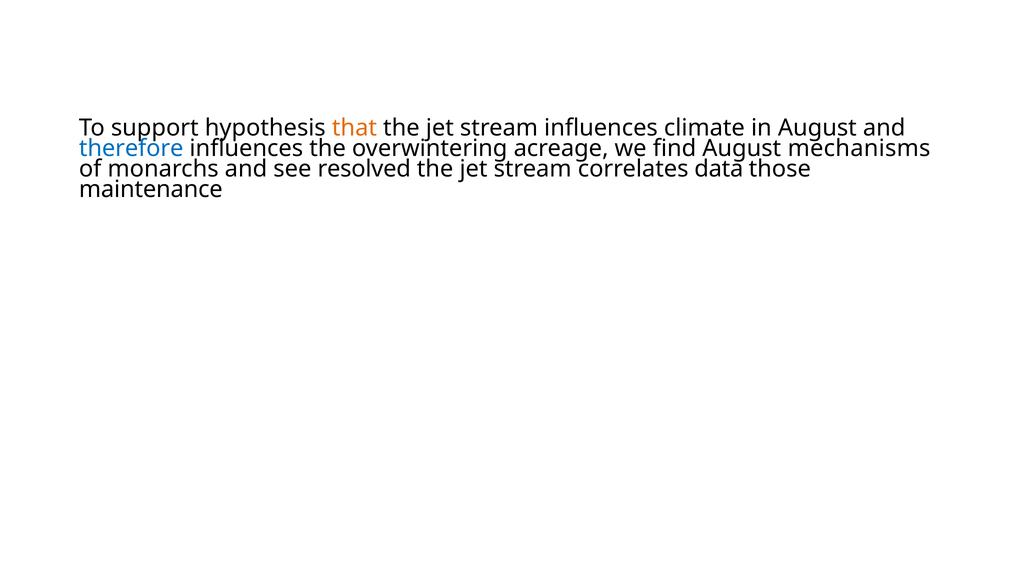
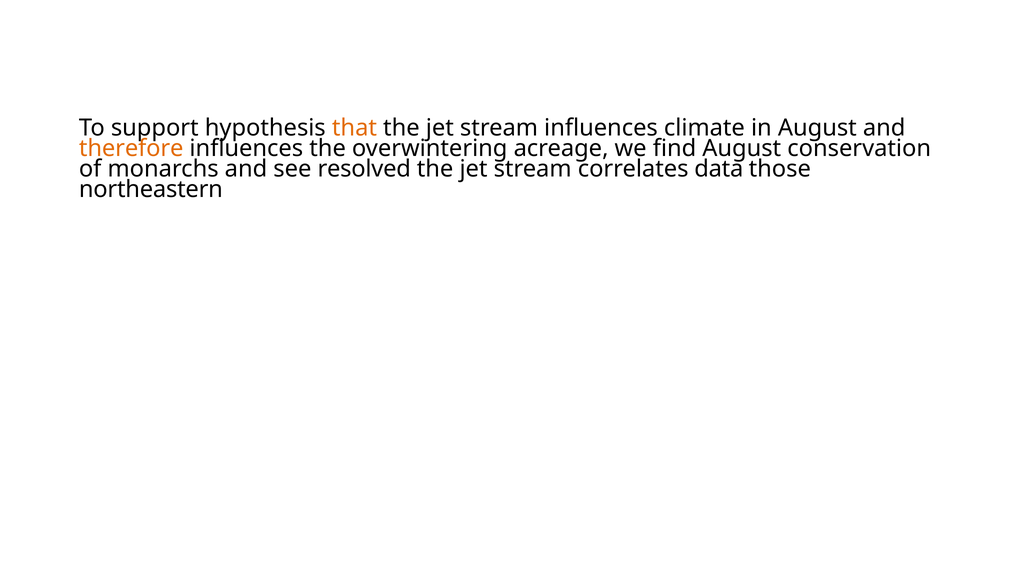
therefore colour: blue -> orange
mechanisms: mechanisms -> conservation
maintenance: maintenance -> northeastern
